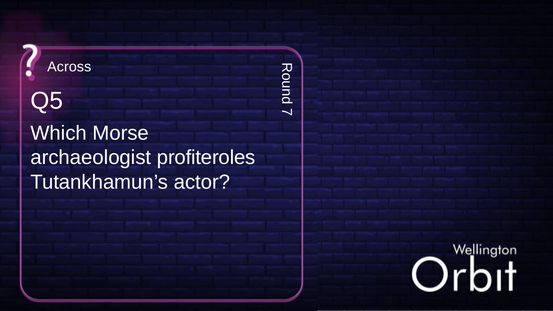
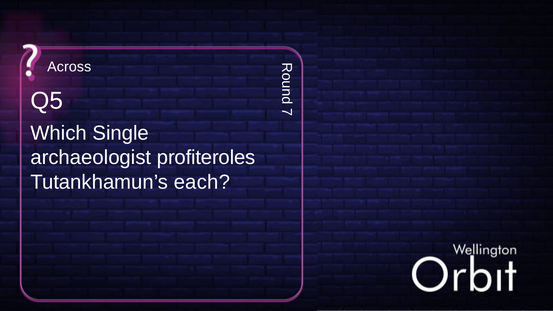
Morse: Morse -> Single
actor: actor -> each
